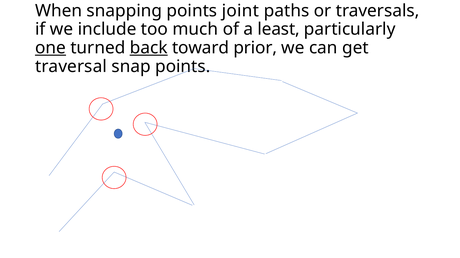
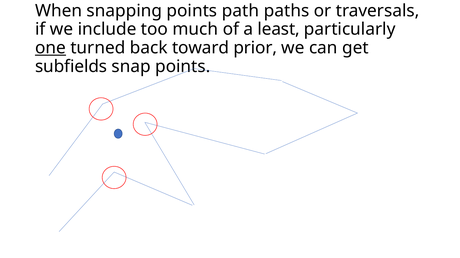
joint: joint -> path
back underline: present -> none
traversal: traversal -> subfields
